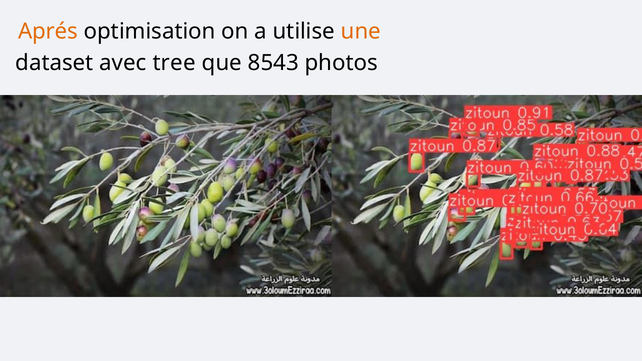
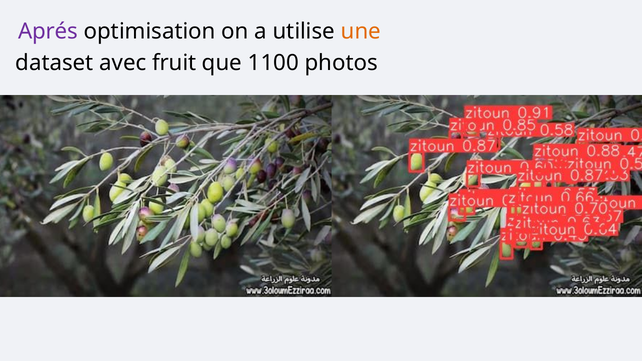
Aprés colour: orange -> purple
tree: tree -> fruit
8543: 8543 -> 1100
